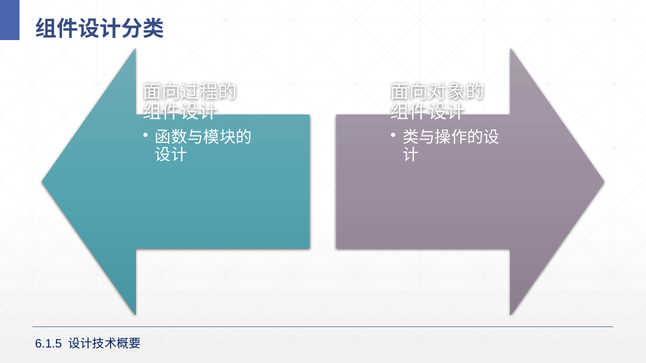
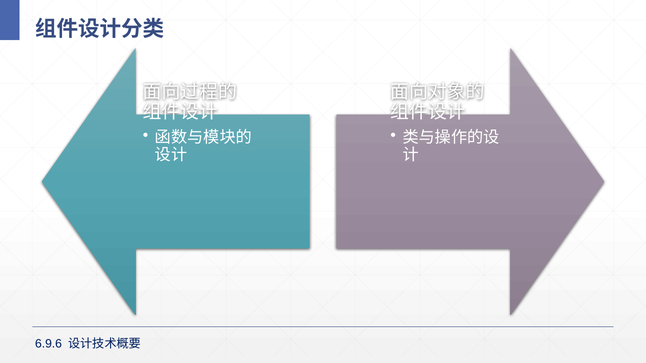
6.1.5: 6.1.5 -> 6.9.6
